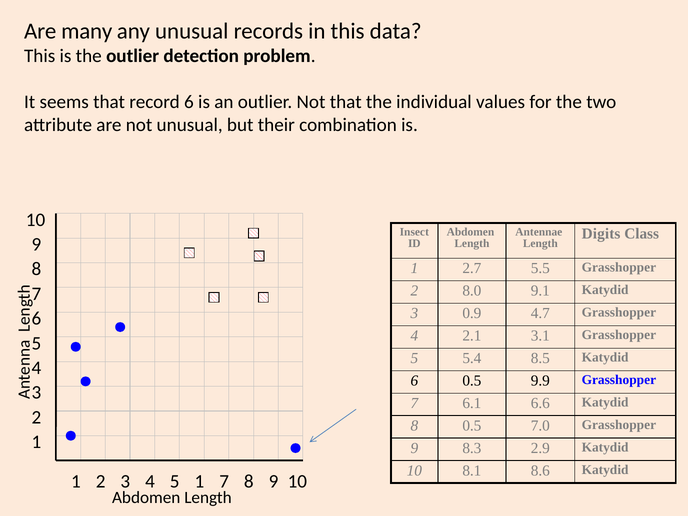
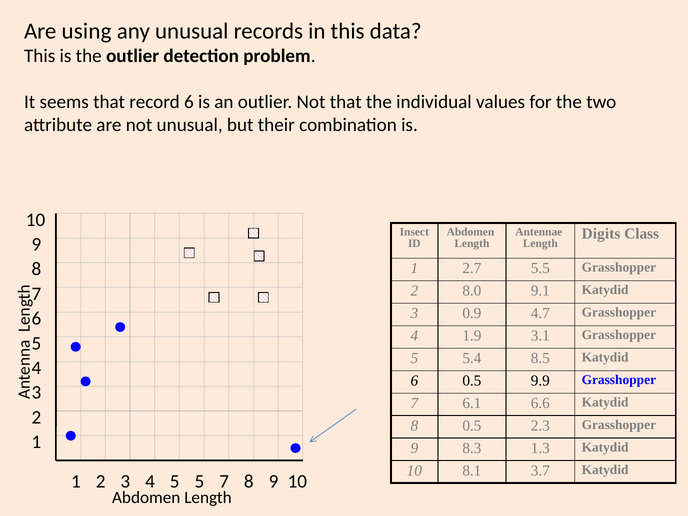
many: many -> using
2.1: 2.1 -> 1.9
7.0: 7.0 -> 2.3
2.9: 2.9 -> 1.3
8.6: 8.6 -> 3.7
5 1: 1 -> 5
